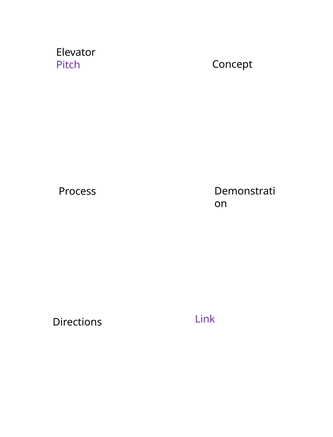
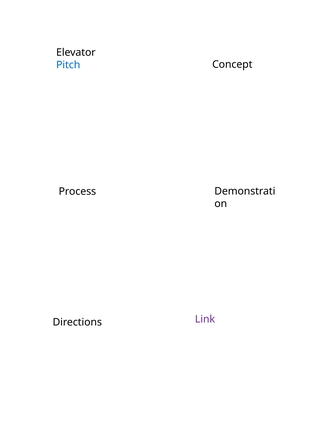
Pitch colour: purple -> blue
